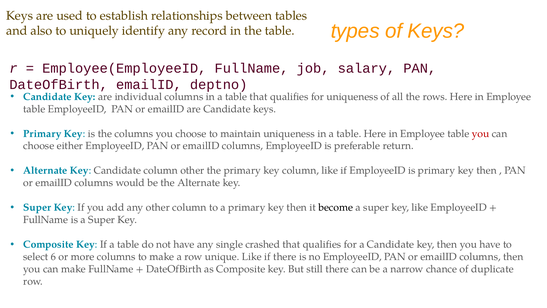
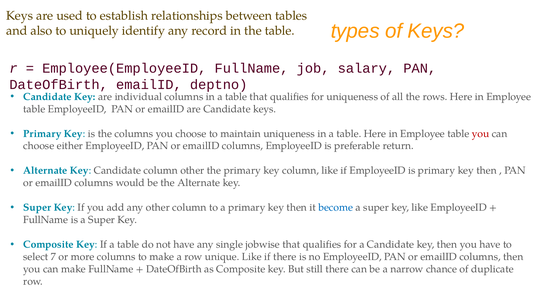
become colour: black -> blue
crashed: crashed -> jobwise
6: 6 -> 7
